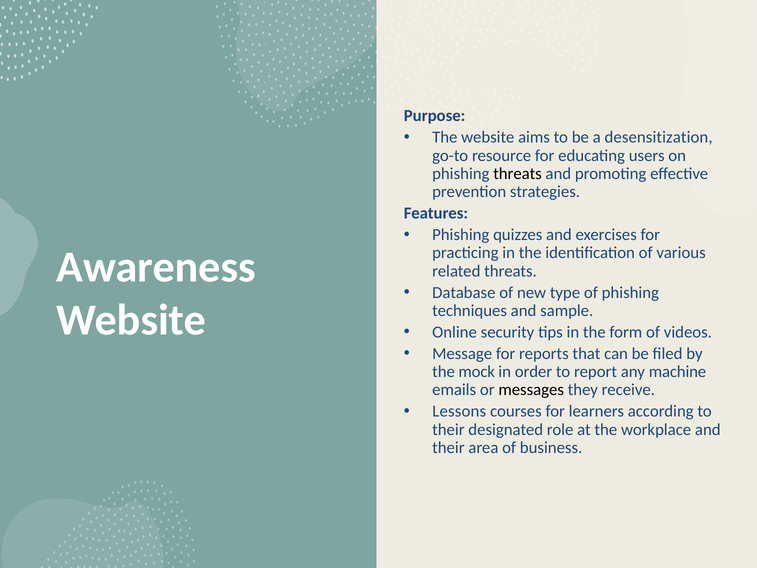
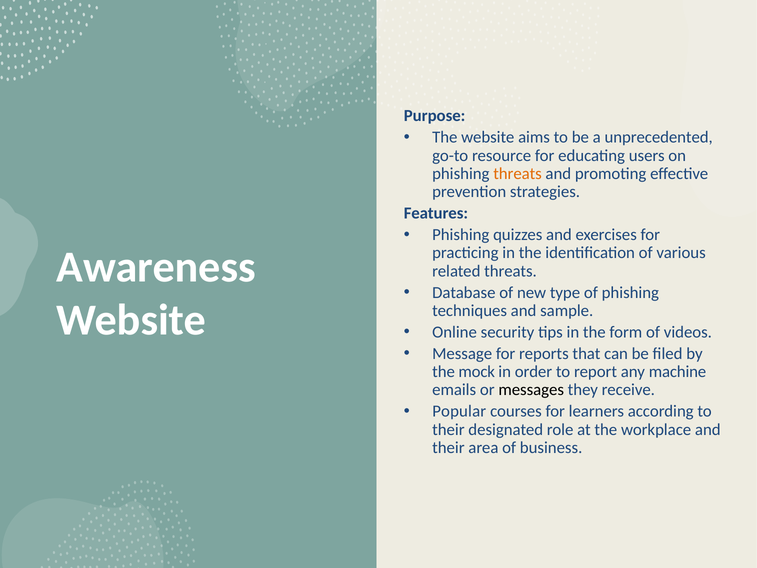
desensitization: desensitization -> unprecedented
threats at (518, 174) colour: black -> orange
Lessons: Lessons -> Popular
